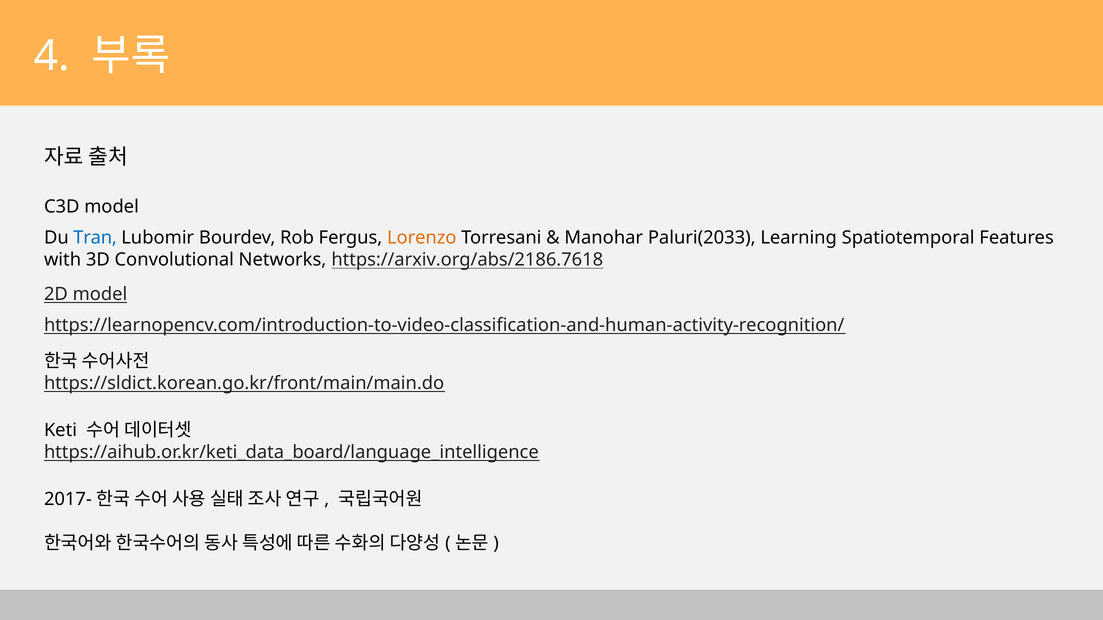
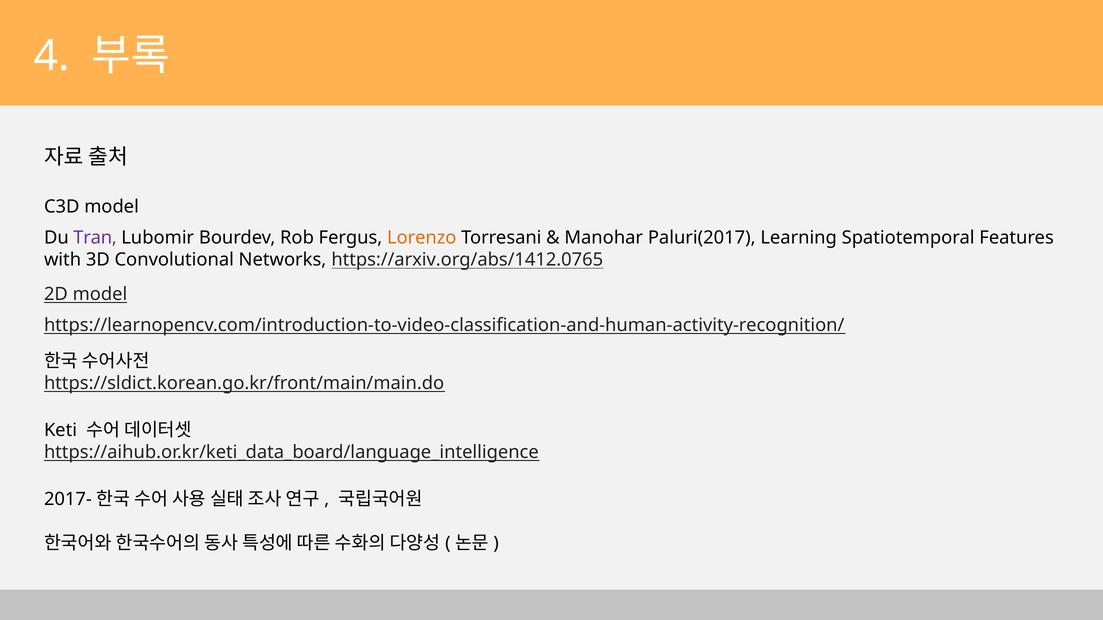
Tran colour: blue -> purple
Paluri(2033: Paluri(2033 -> Paluri(2017
https://arxiv.org/abs/2186.7618: https://arxiv.org/abs/2186.7618 -> https://arxiv.org/abs/1412.0765
